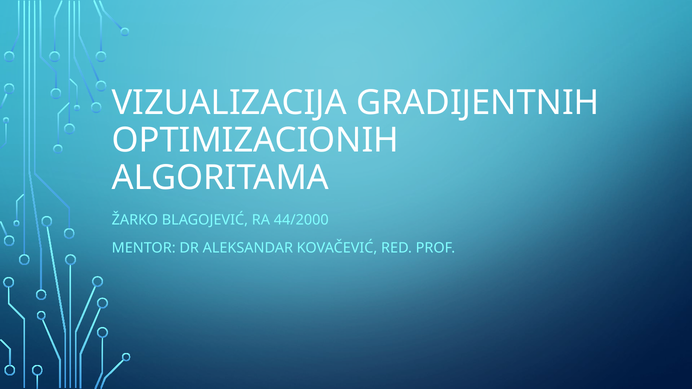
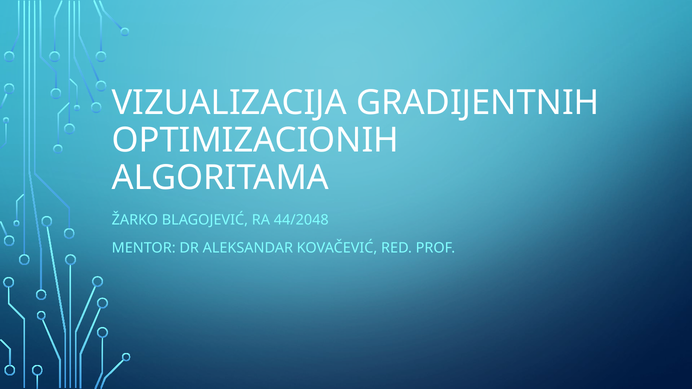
44/2000: 44/2000 -> 44/2048
